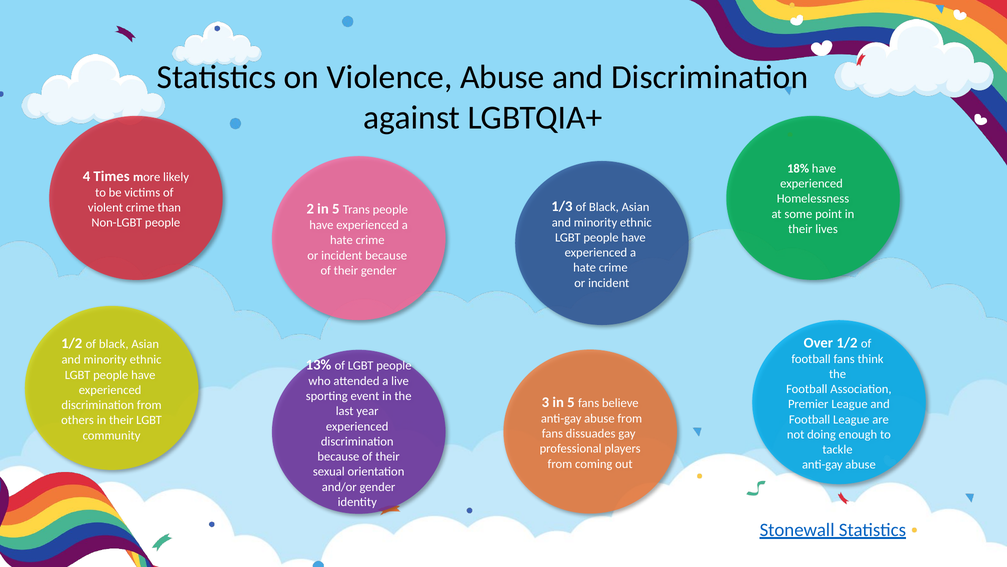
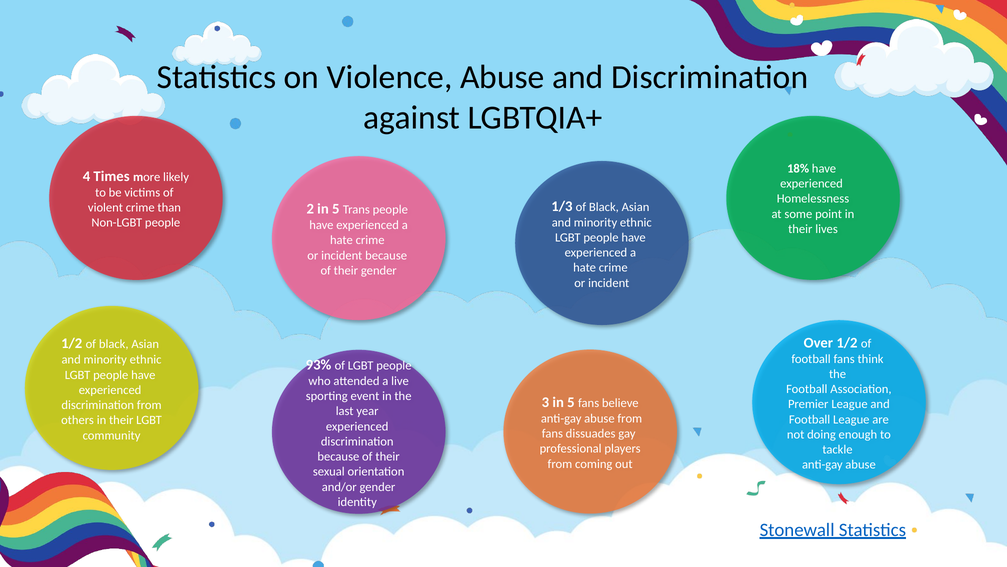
13%: 13% -> 93%
